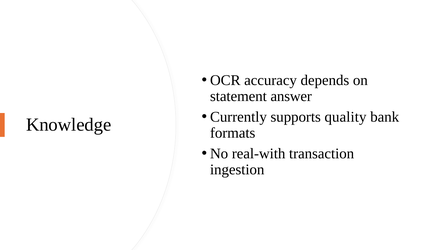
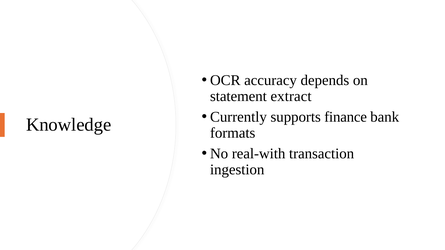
answer: answer -> extract
quality: quality -> finance
